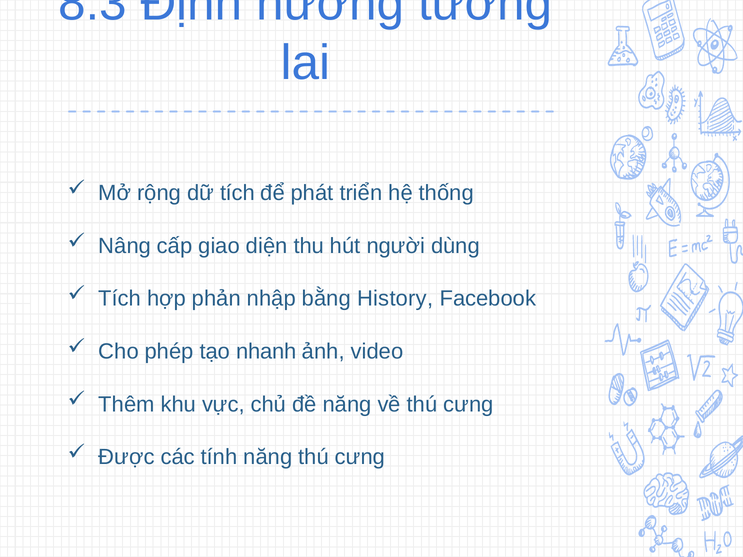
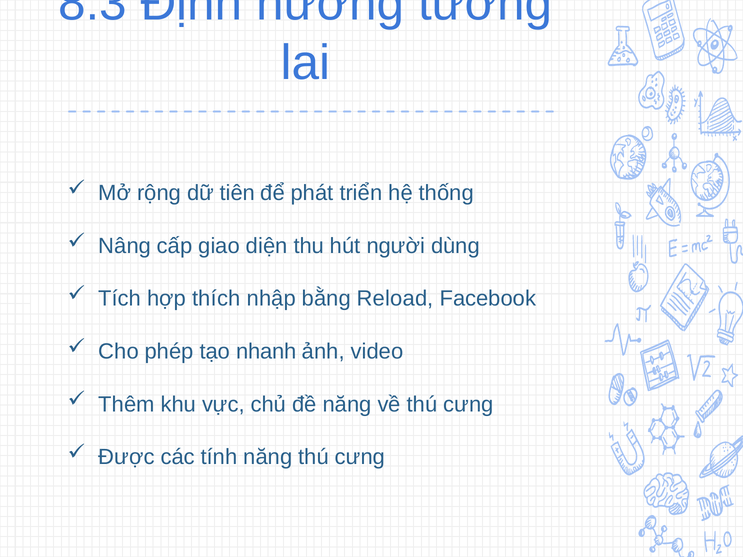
dữ tích: tích -> tiên
phản: phản -> thích
History: History -> Reload
